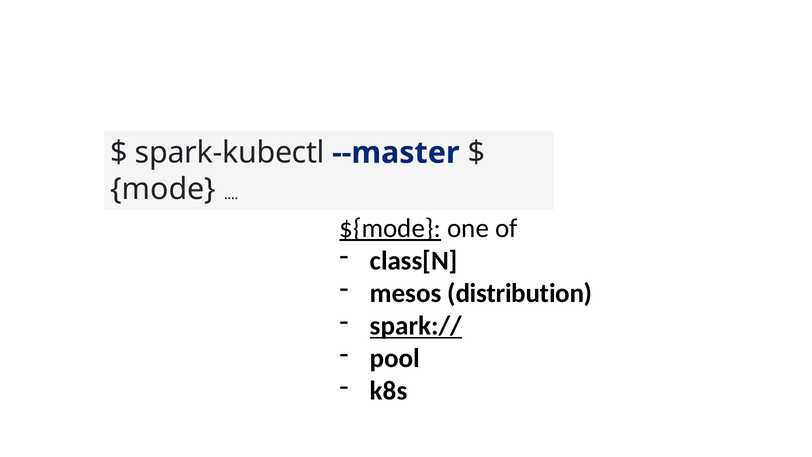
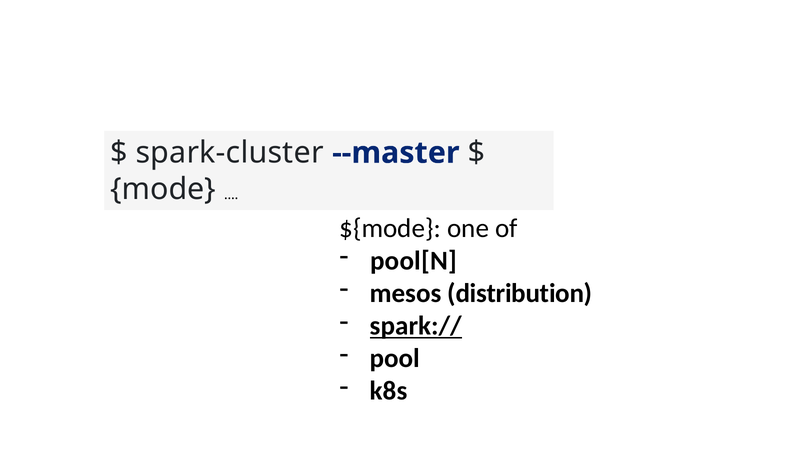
spark-kubectl: spark-kubectl -> spark-cluster
${mode underline: present -> none
class[N: class[N -> pool[N
